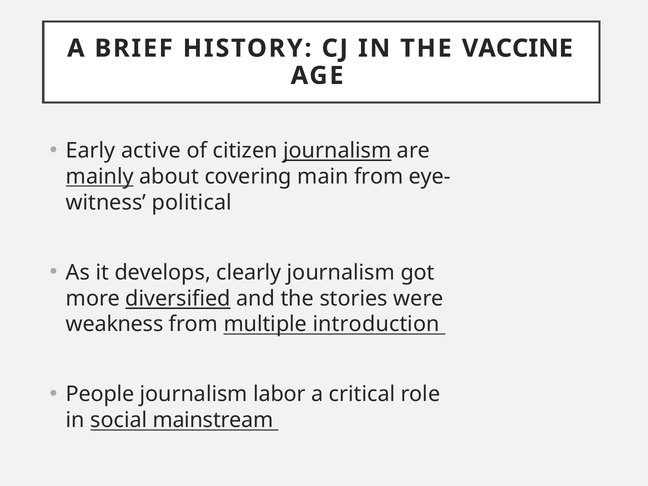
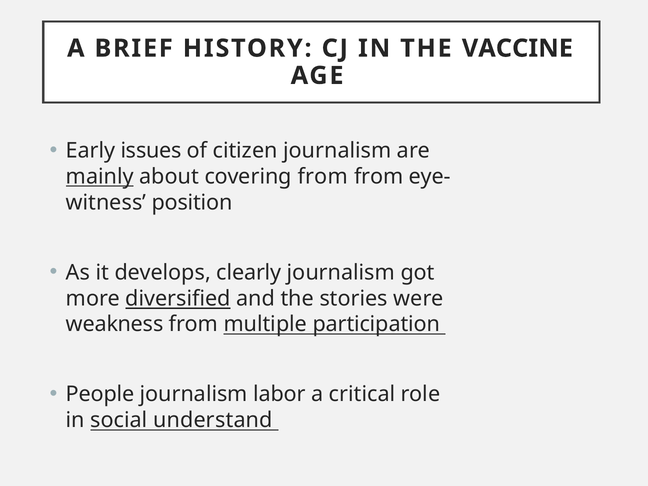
active: active -> issues
journalism at (337, 151) underline: present -> none
covering main: main -> from
political: political -> position
introduction: introduction -> participation
mainstream: mainstream -> understand
